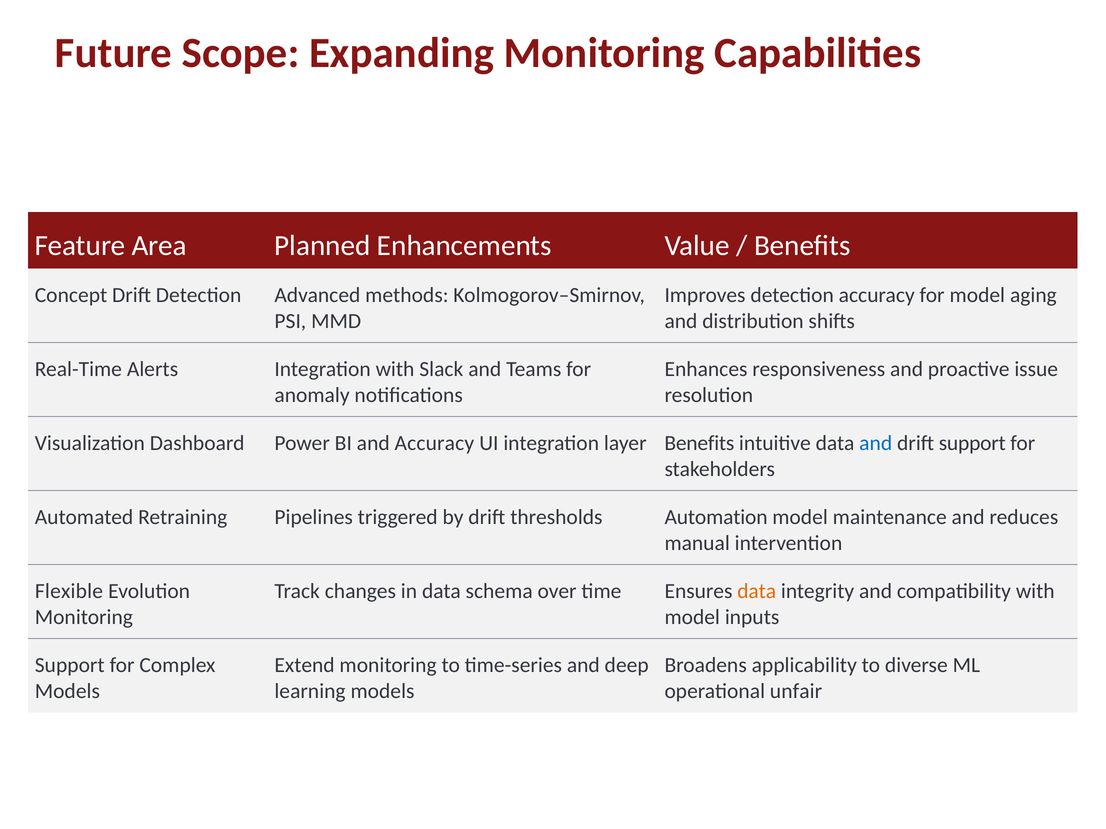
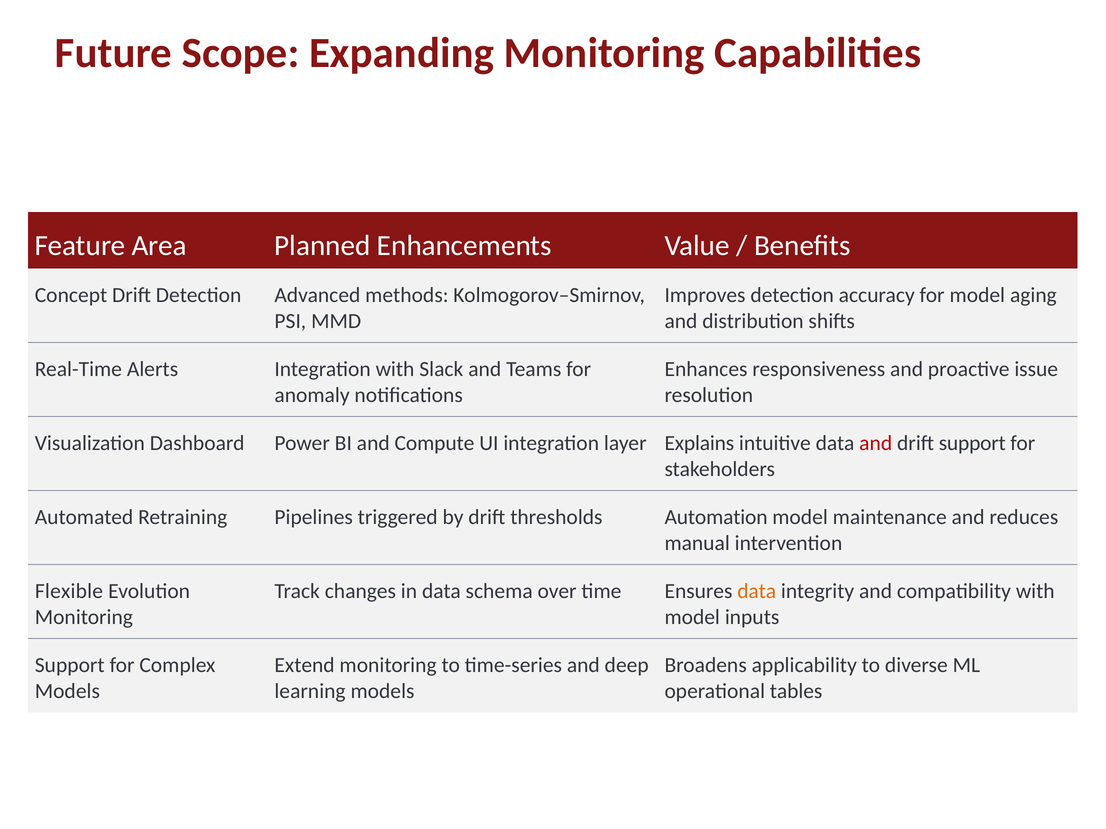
and Accuracy: Accuracy -> Compute
layer Benefits: Benefits -> Explains
and at (876, 443) colour: blue -> red
unfair: unfair -> tables
